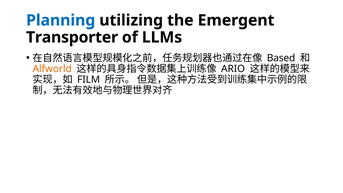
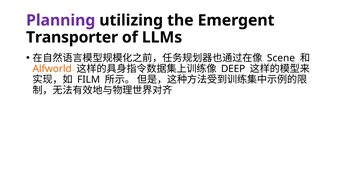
Planning colour: blue -> purple
Based: Based -> Scene
ARIO: ARIO -> DEEP
